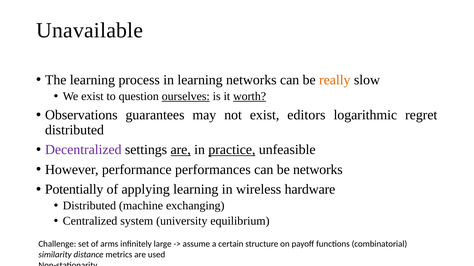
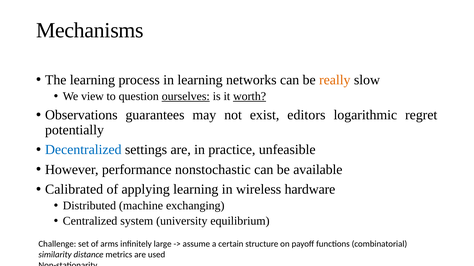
Unavailable: Unavailable -> Mechanisms
We exist: exist -> view
distributed at (74, 130): distributed -> potentially
Decentralized colour: purple -> blue
are at (181, 150) underline: present -> none
practice underline: present -> none
performances: performances -> nonstochastic
be networks: networks -> available
Potentially: Potentially -> Calibrated
